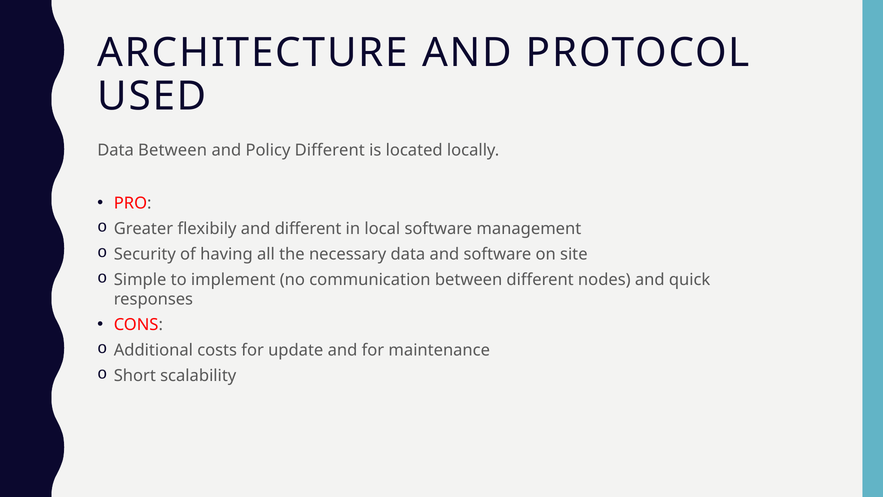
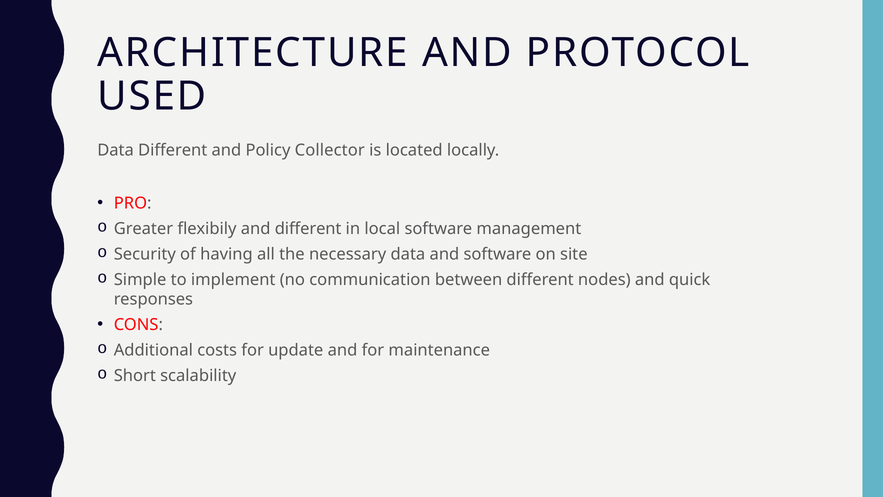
Data Between: Between -> Different
Policy Different: Different -> Collector
